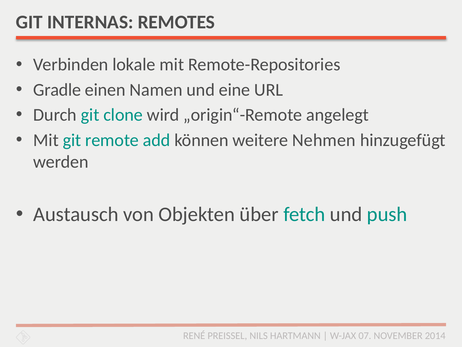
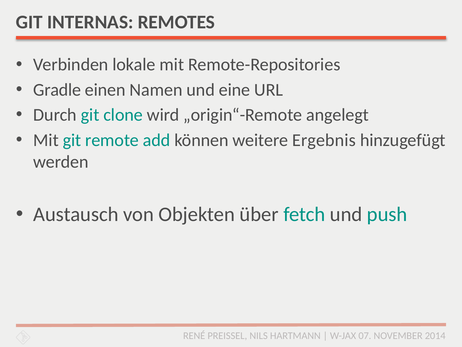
Nehmen: Nehmen -> Ergebnis
